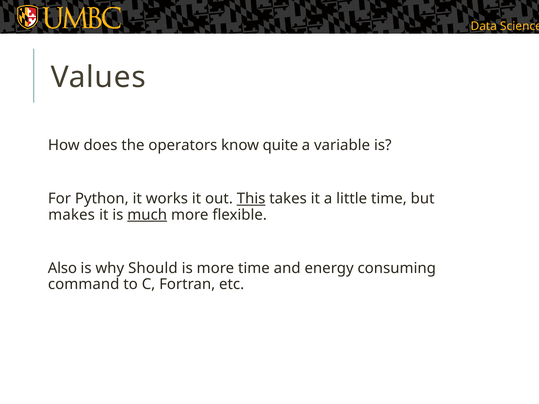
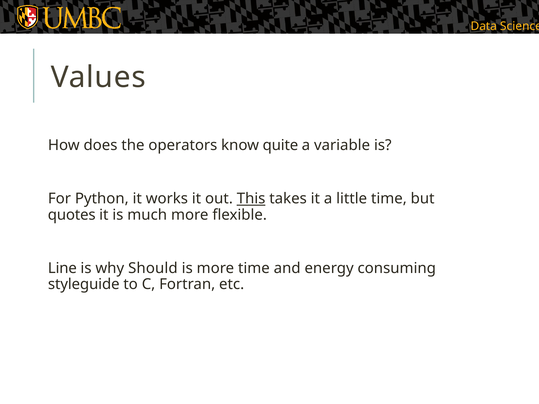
makes: makes -> quotes
much underline: present -> none
Also: Also -> Line
command: command -> styleguide
